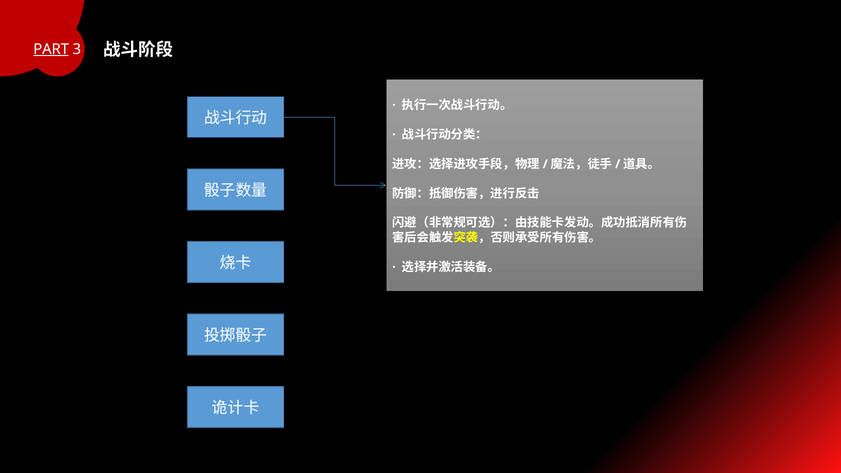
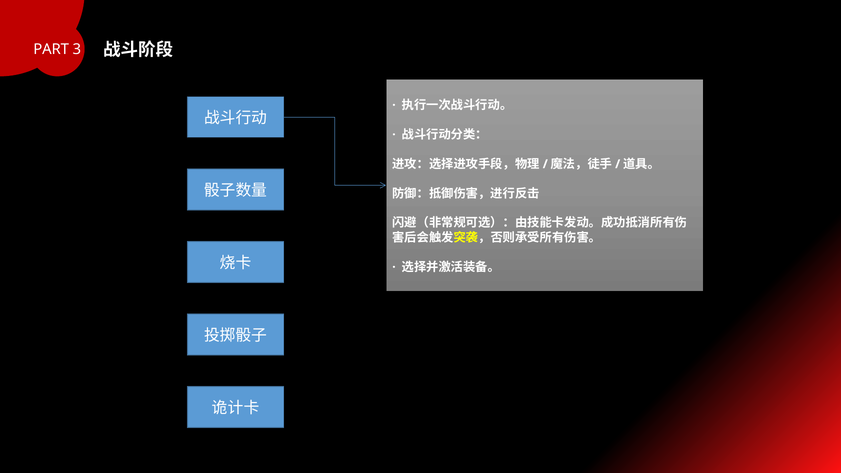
PART underline: present -> none
